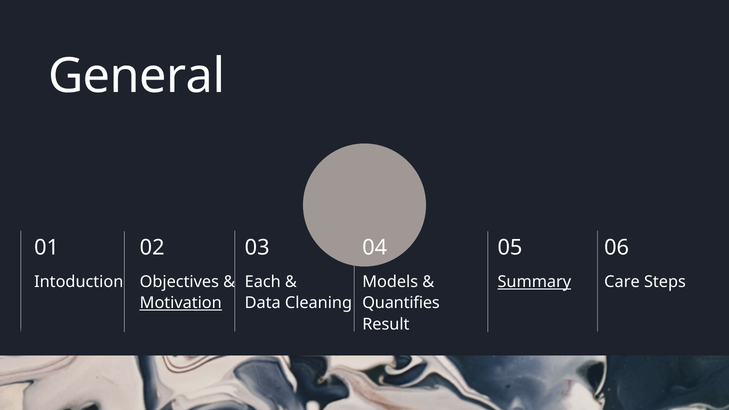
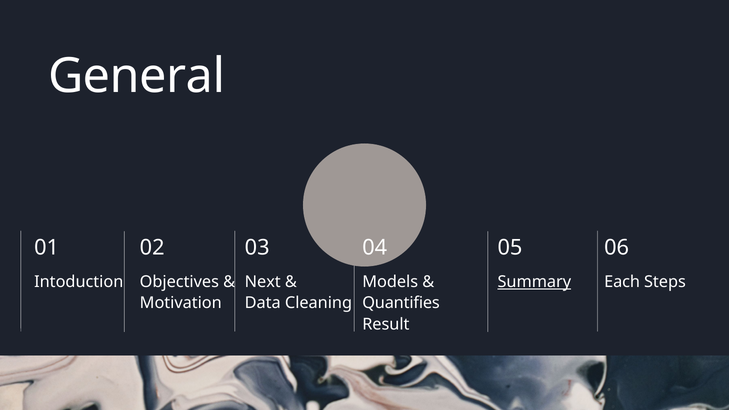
Each: Each -> Next
Care: Care -> Each
Motivation underline: present -> none
